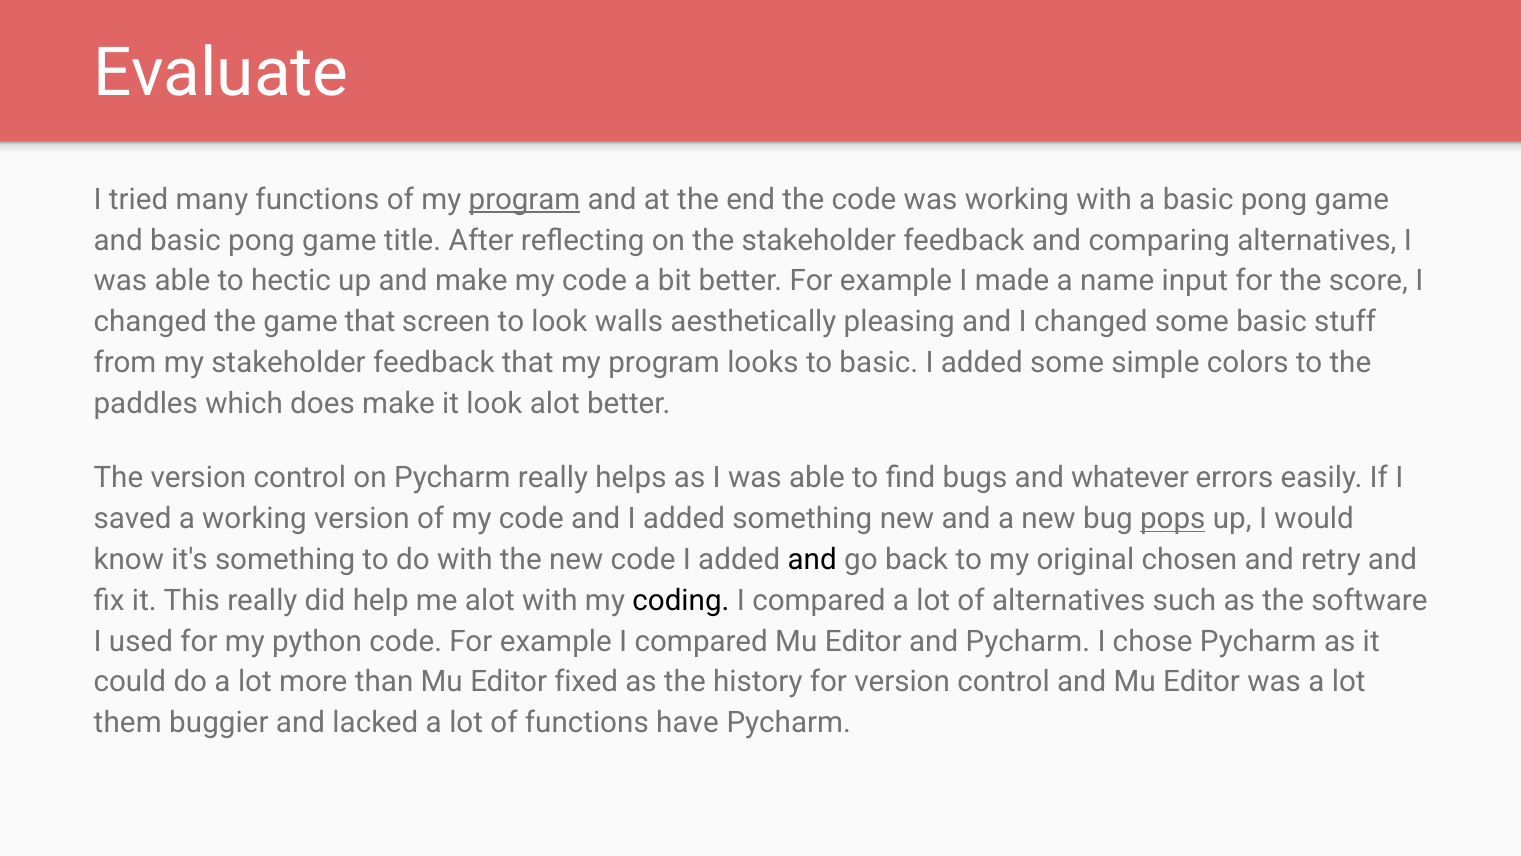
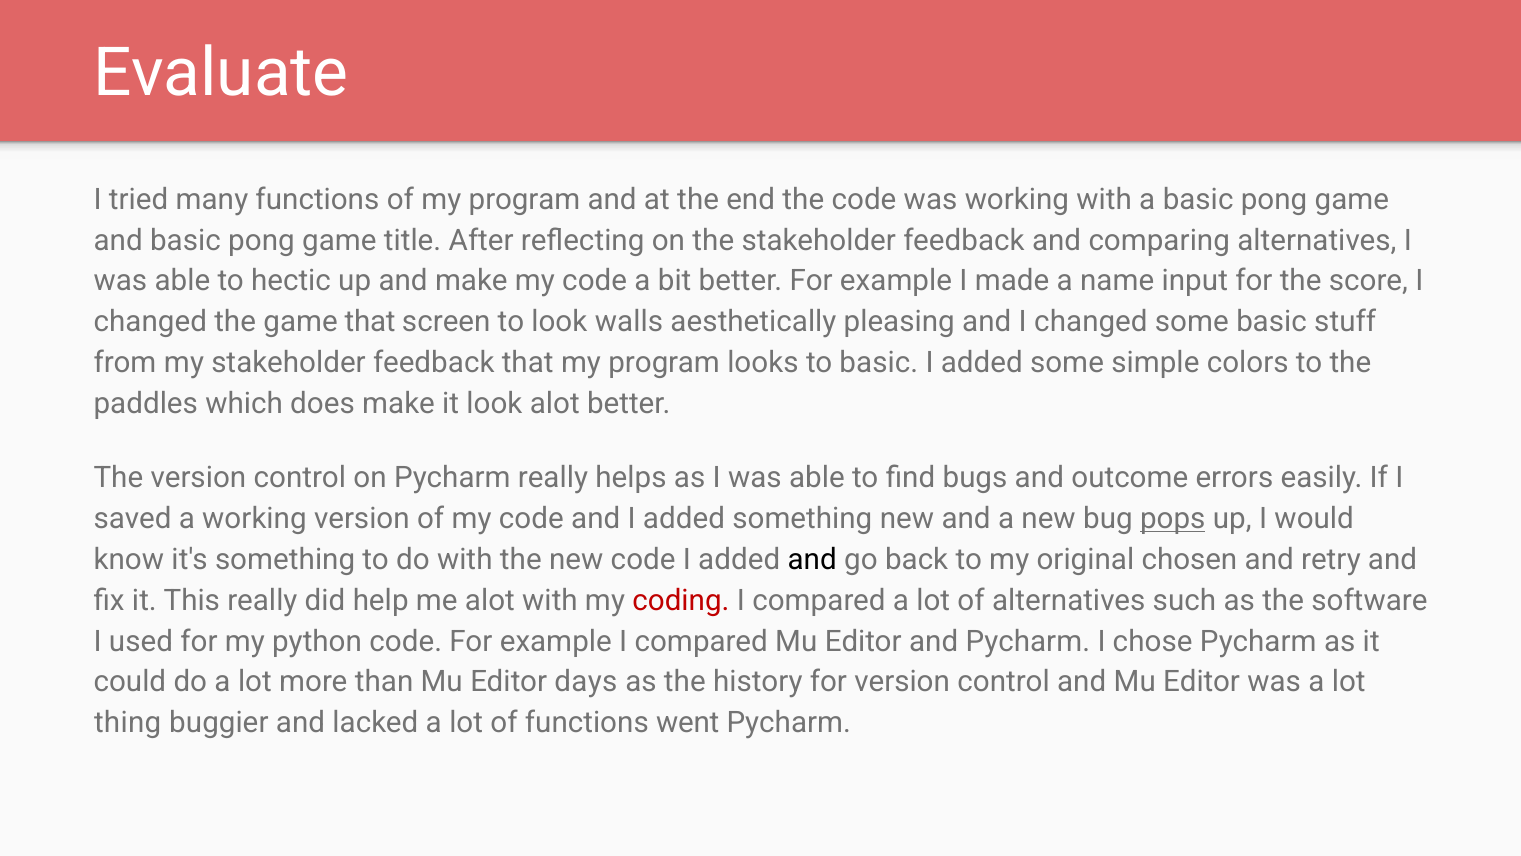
program at (525, 199) underline: present -> none
whatever: whatever -> outcome
coding colour: black -> red
fixed: fixed -> days
them: them -> thing
have: have -> went
